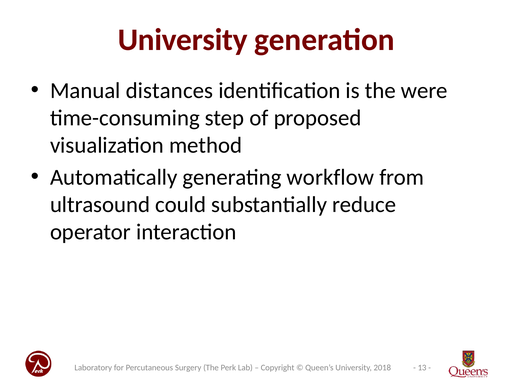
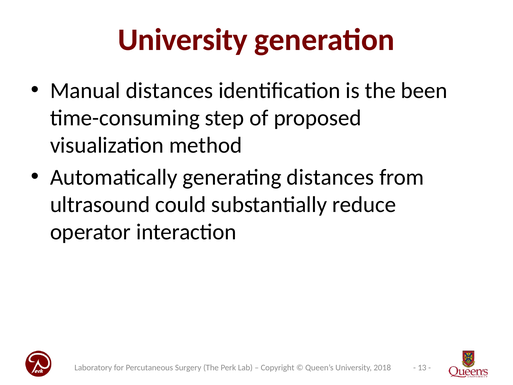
were: were -> been
generating workflow: workflow -> distances
